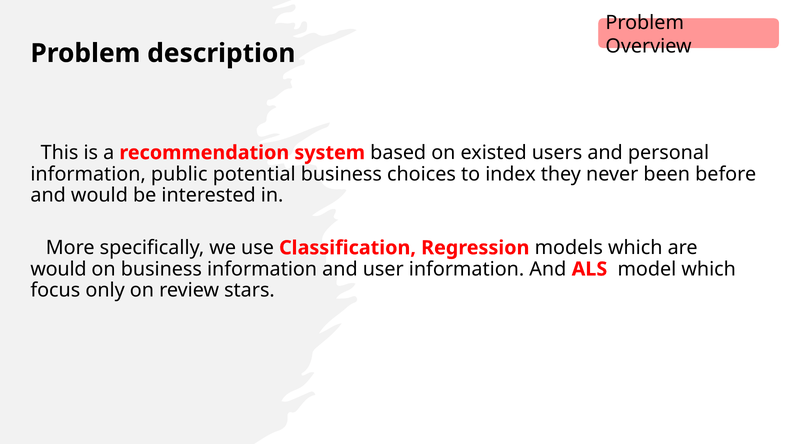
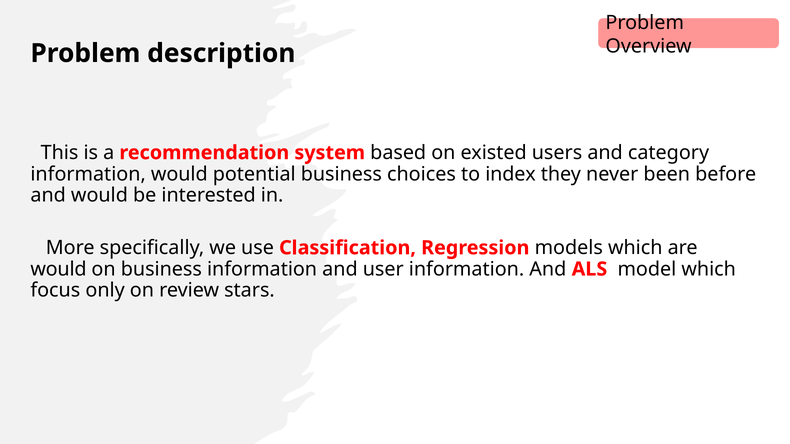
personal: personal -> category
information public: public -> would
